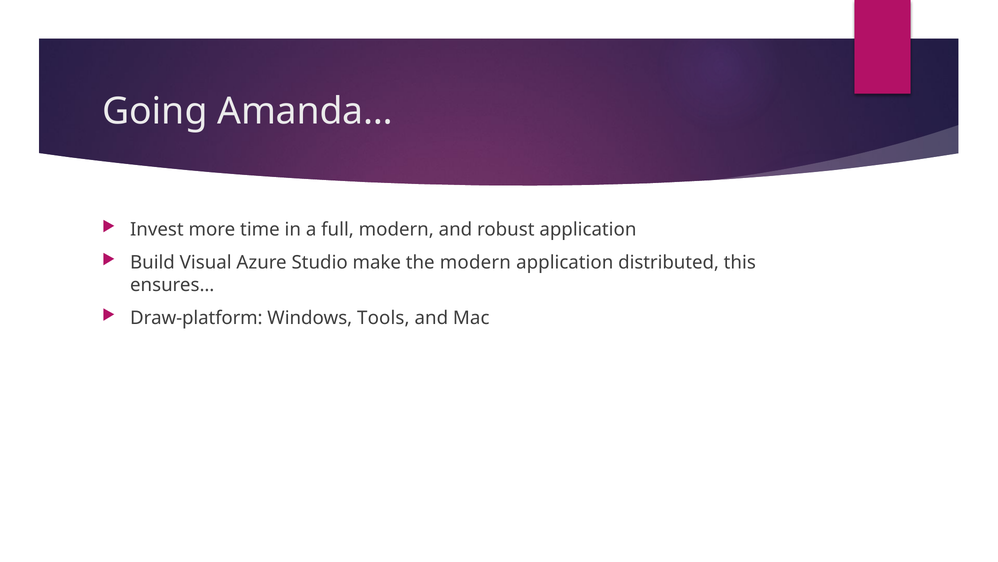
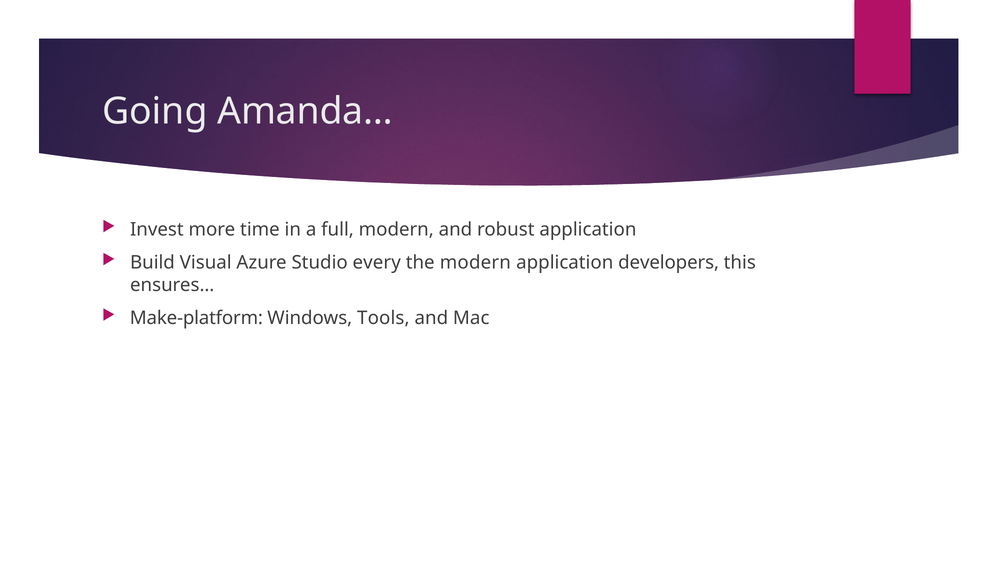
make: make -> every
distributed: distributed -> developers
Draw-platform: Draw-platform -> Make-platform
